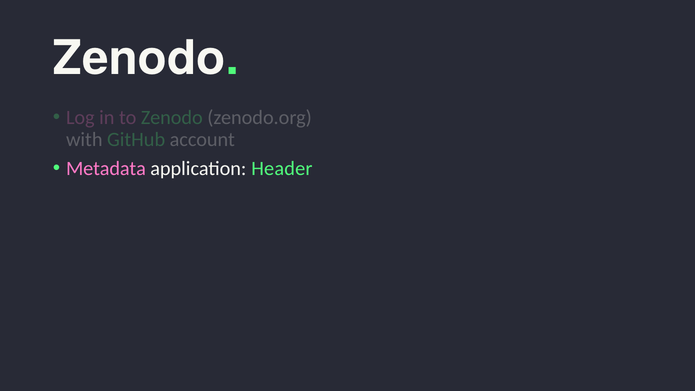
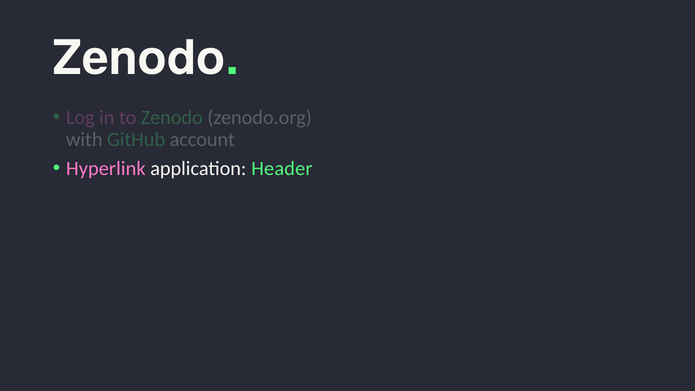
Metadata: Metadata -> Hyperlink
